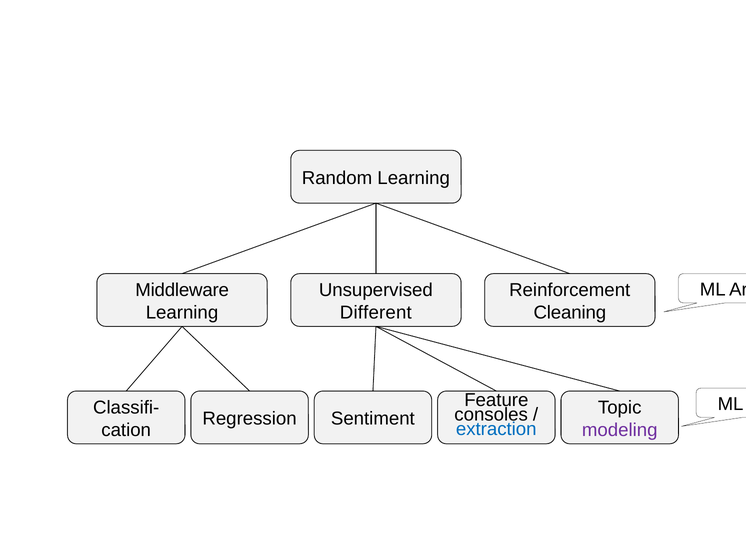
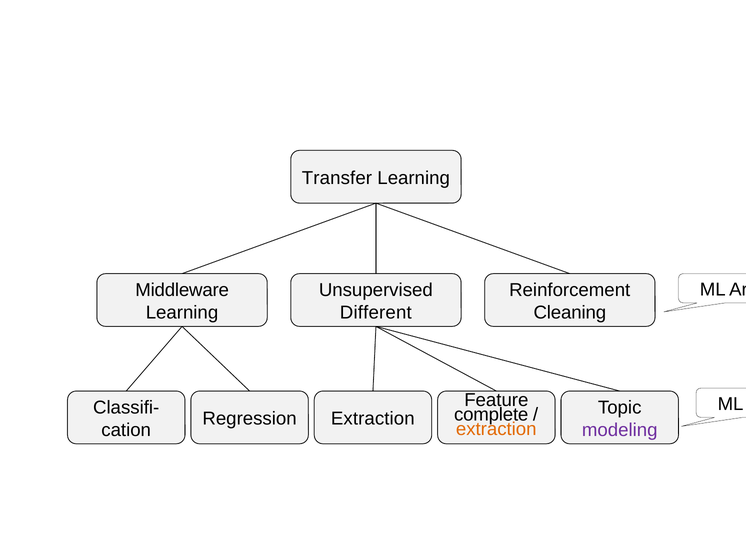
Random: Random -> Transfer
consoles: consoles -> complete
Regression Sentiment: Sentiment -> Extraction
extraction at (496, 430) colour: blue -> orange
